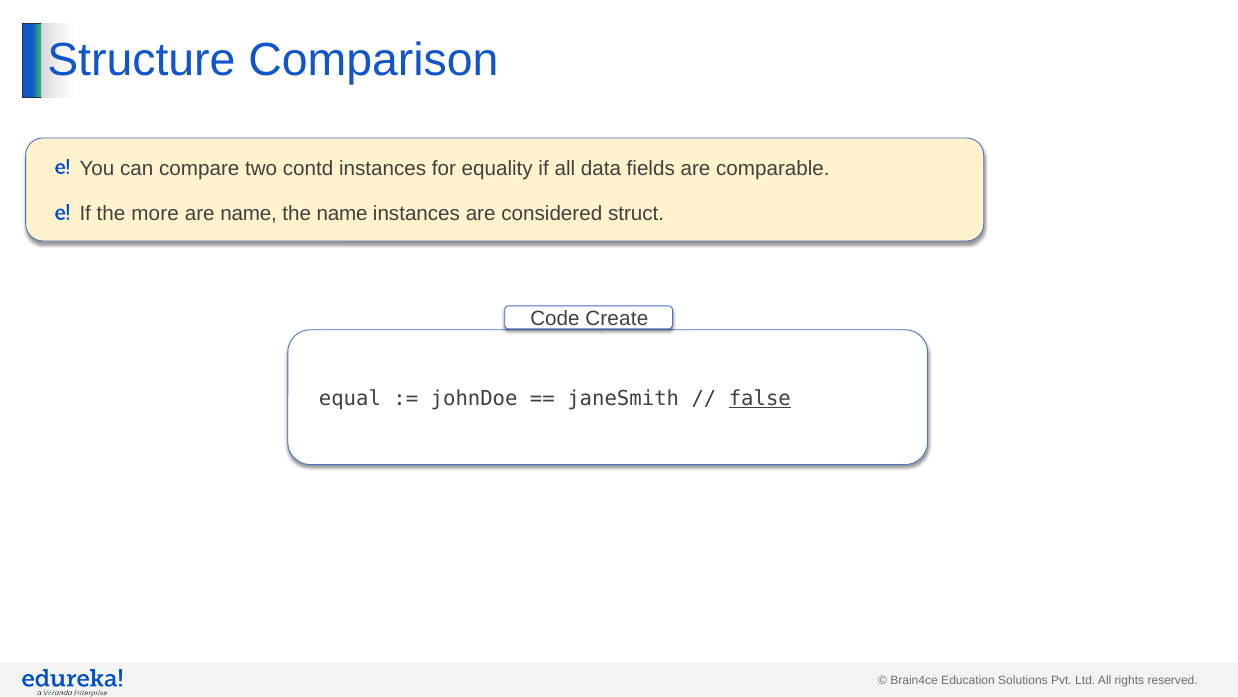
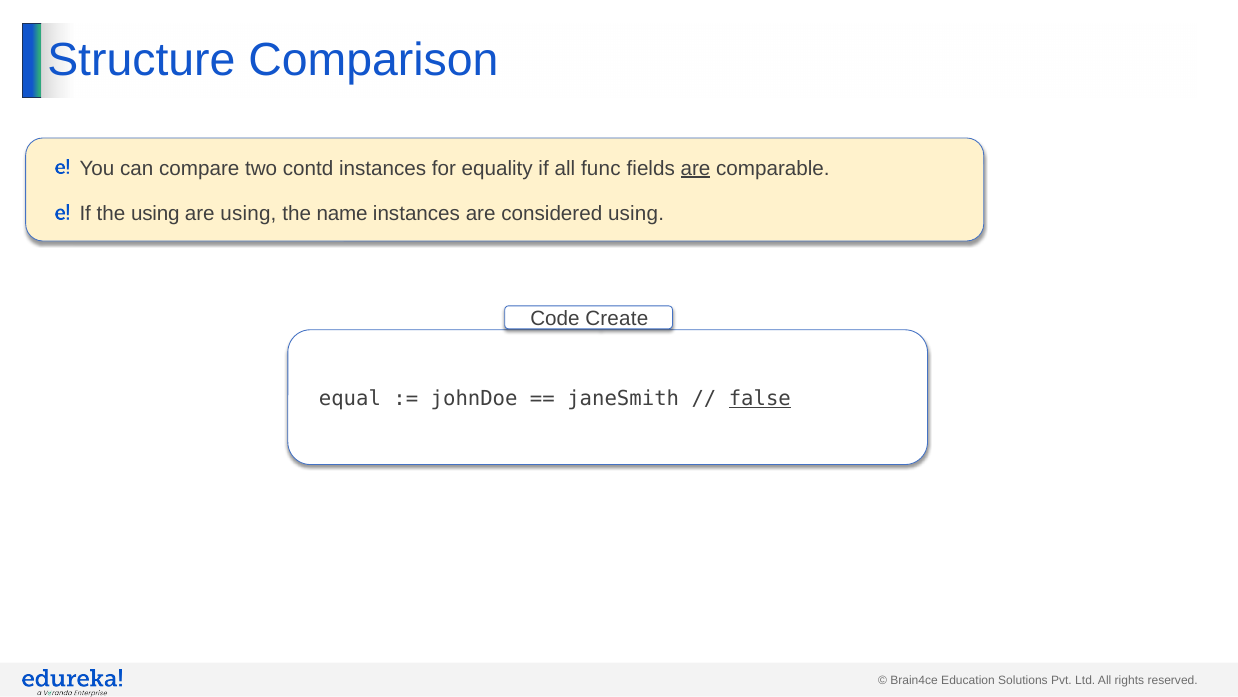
data: data -> func
are at (695, 168) underline: none -> present
the more: more -> using
are name: name -> using
considered struct: struct -> using
